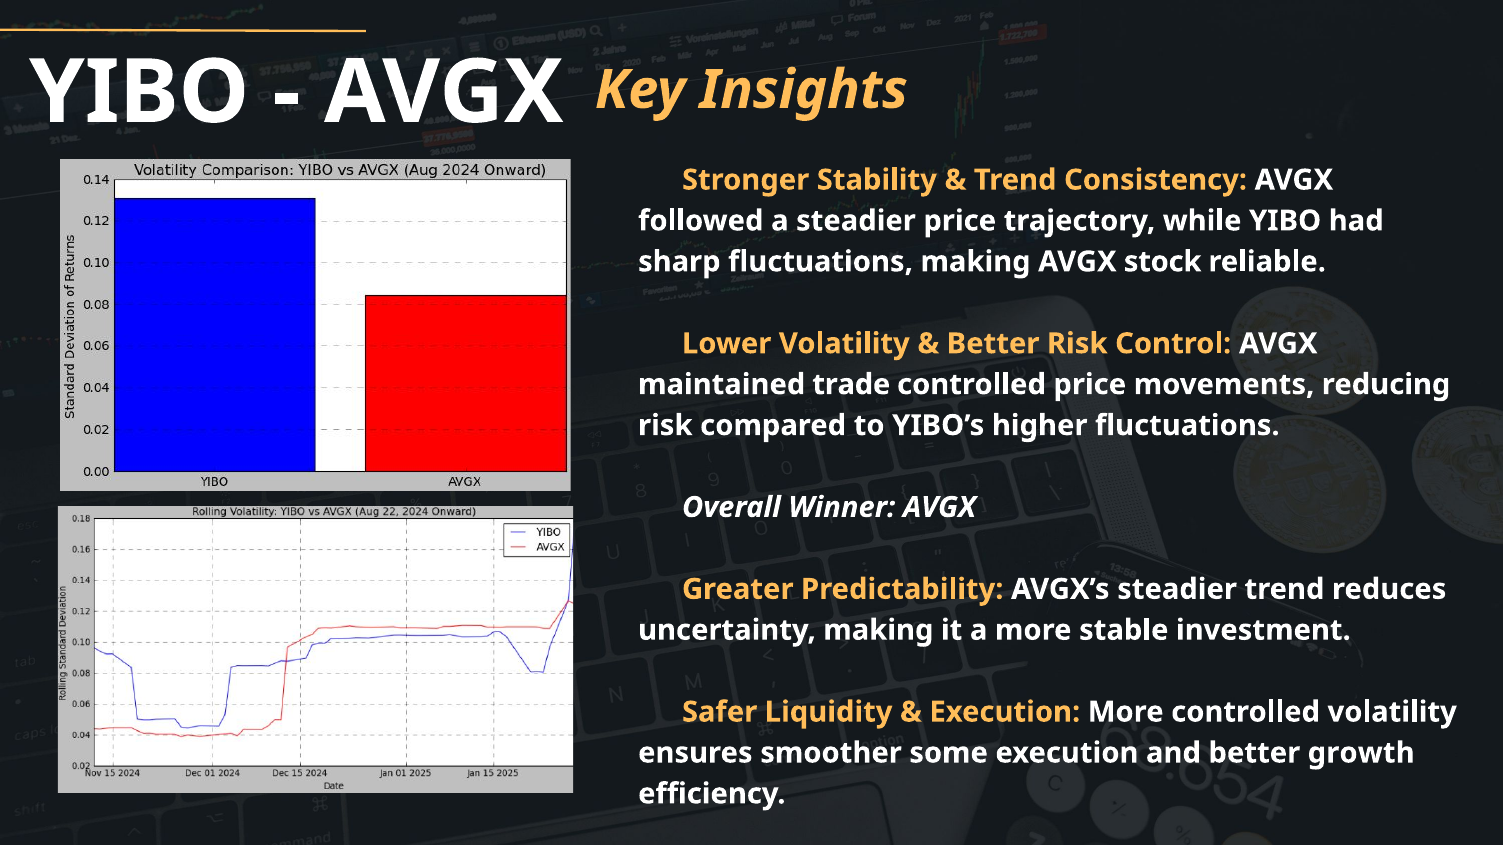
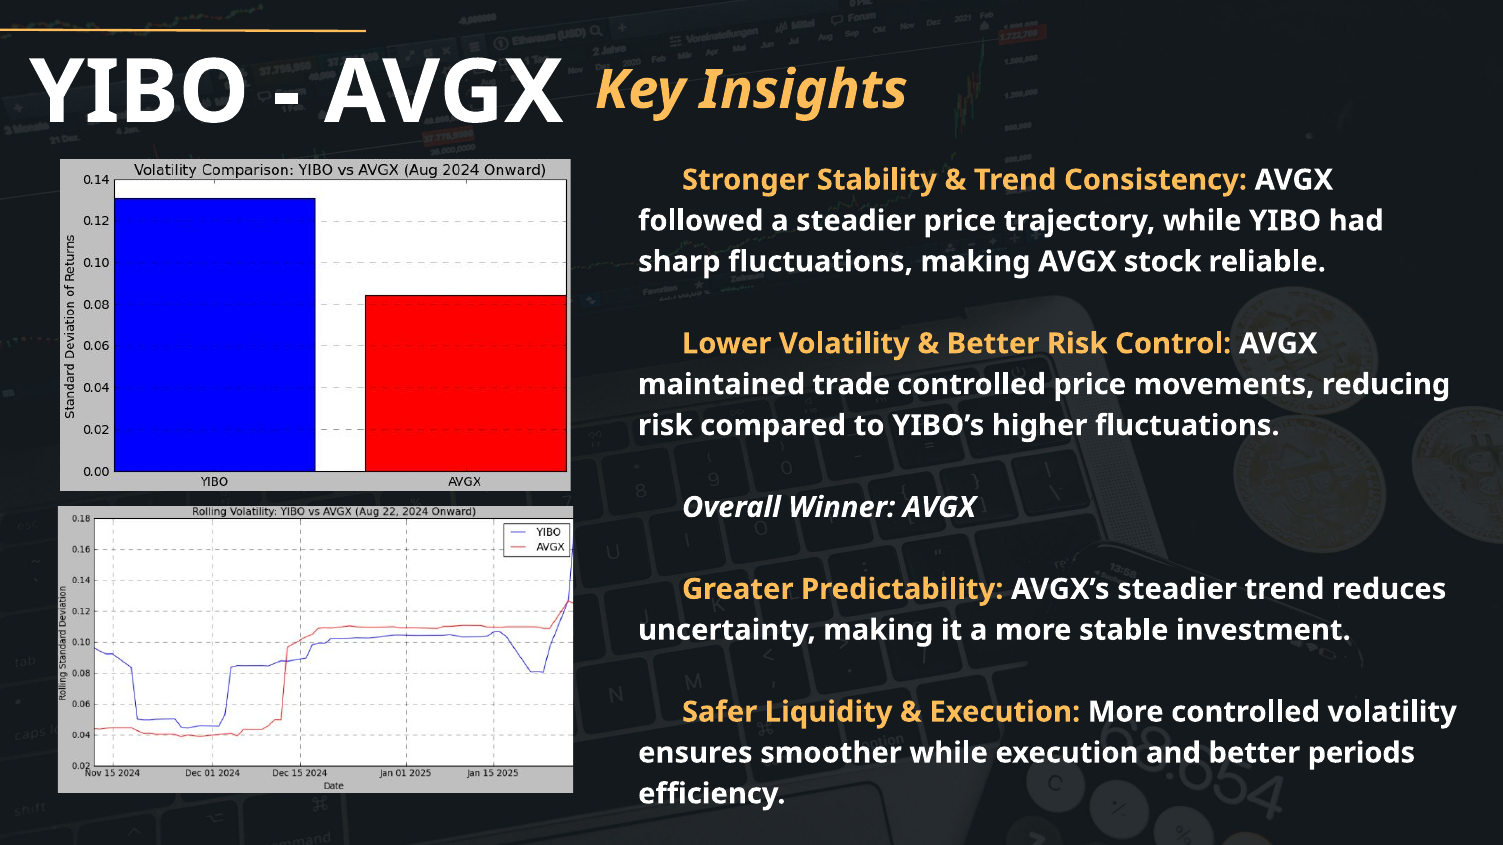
smoother some: some -> while
growth: growth -> periods
